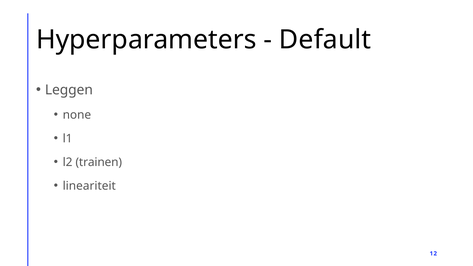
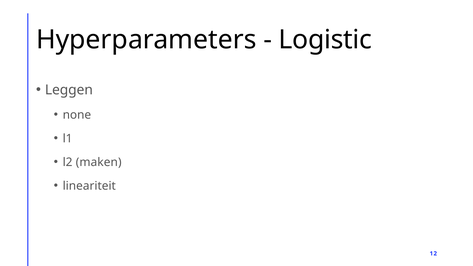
Default: Default -> Logistic
trainen: trainen -> maken
